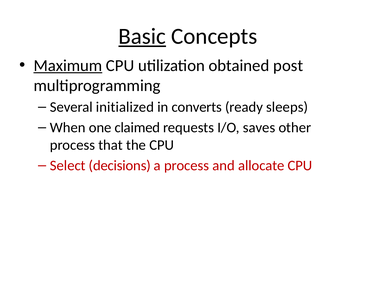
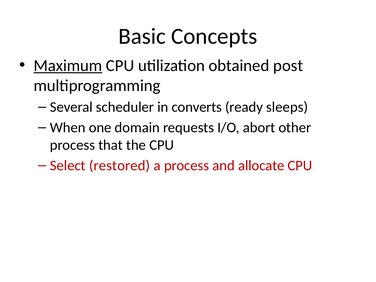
Basic underline: present -> none
initialized: initialized -> scheduler
claimed: claimed -> domain
saves: saves -> abort
decisions: decisions -> restored
